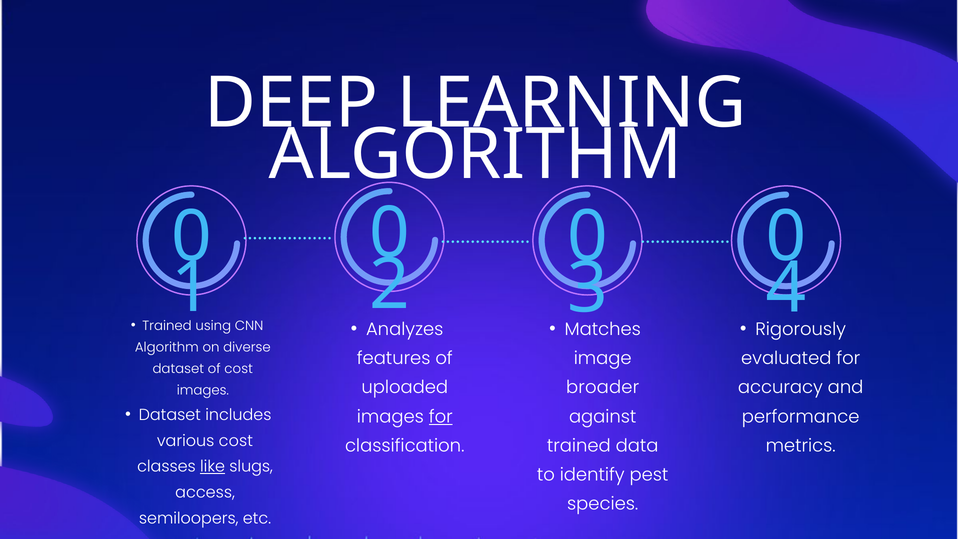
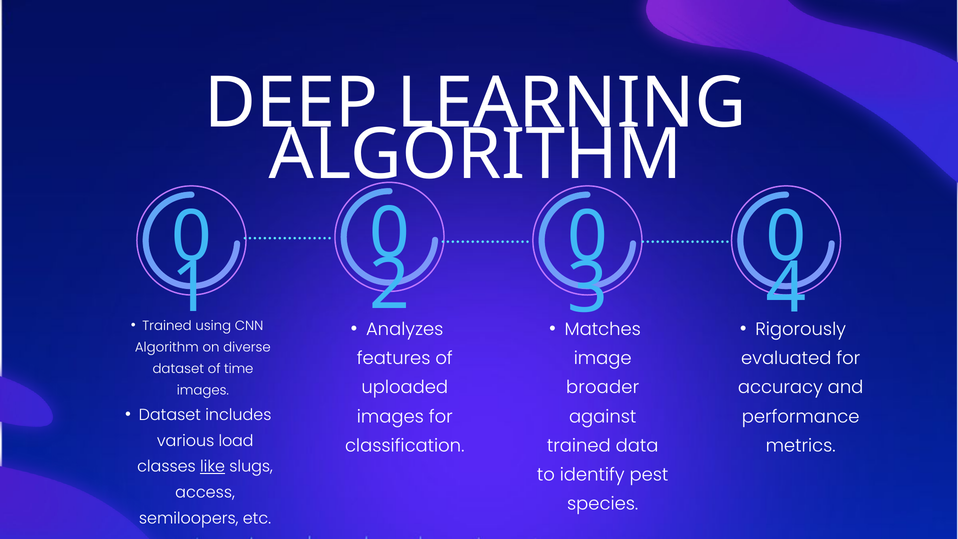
of cost: cost -> time
for at (441, 417) underline: present -> none
various cost: cost -> load
